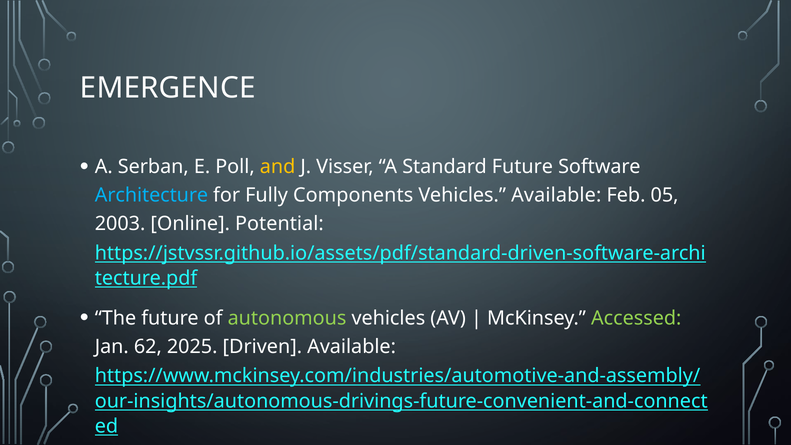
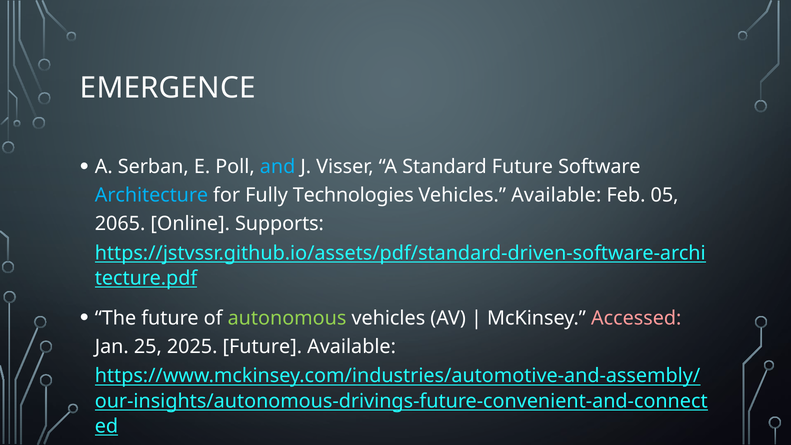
and colour: yellow -> light blue
Components: Components -> Technologies
2003: 2003 -> 2065
Potential: Potential -> Supports
Accessed colour: light green -> pink
62: 62 -> 25
2025 Driven: Driven -> Future
